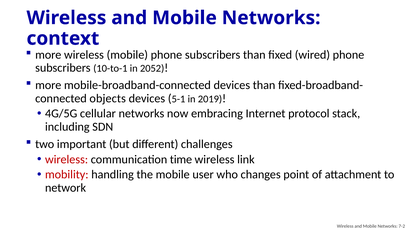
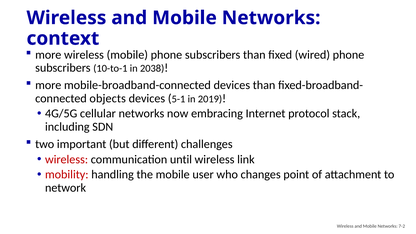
2052: 2052 -> 2038
time: time -> until
